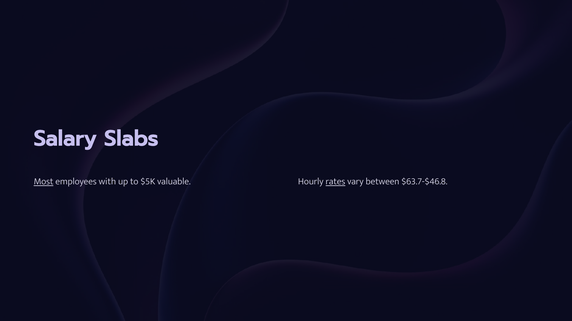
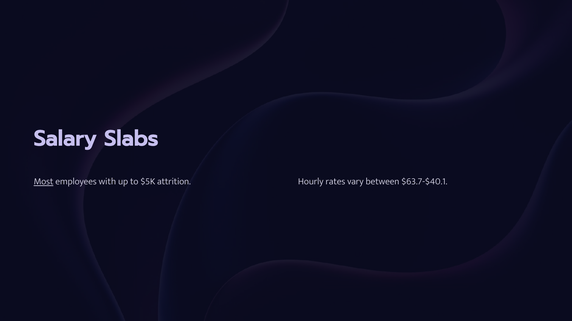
valuable: valuable -> attrition
rates underline: present -> none
$63.7-$46.8: $63.7-$46.8 -> $63.7-$40.1
